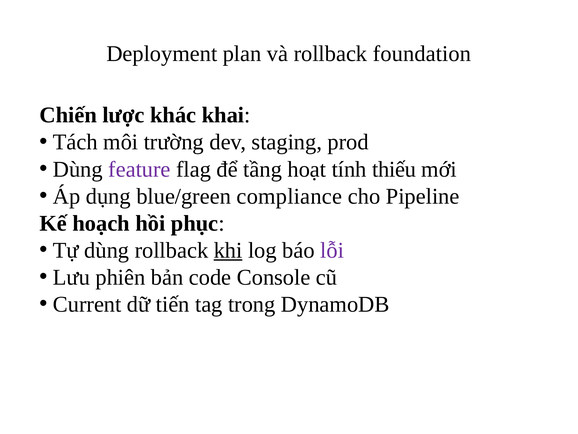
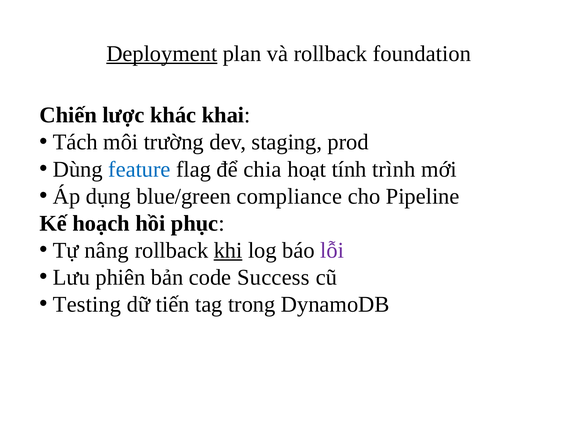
Deployment underline: none -> present
feature colour: purple -> blue
tầng: tầng -> chia
thiếu: thiếu -> trình
Tự dùng: dùng -> nâng
Console: Console -> Success
Current: Current -> Testing
